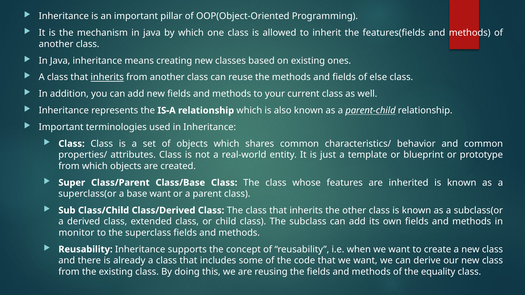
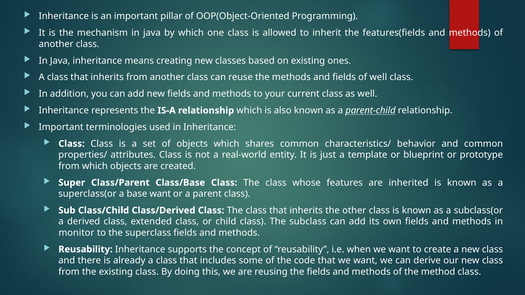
inherits at (107, 77) underline: present -> none
of else: else -> well
equality: equality -> method
